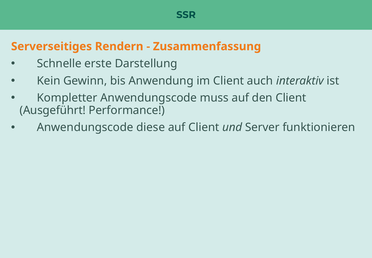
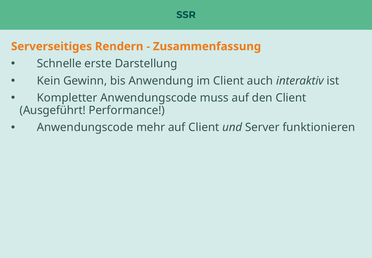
diese: diese -> mehr
